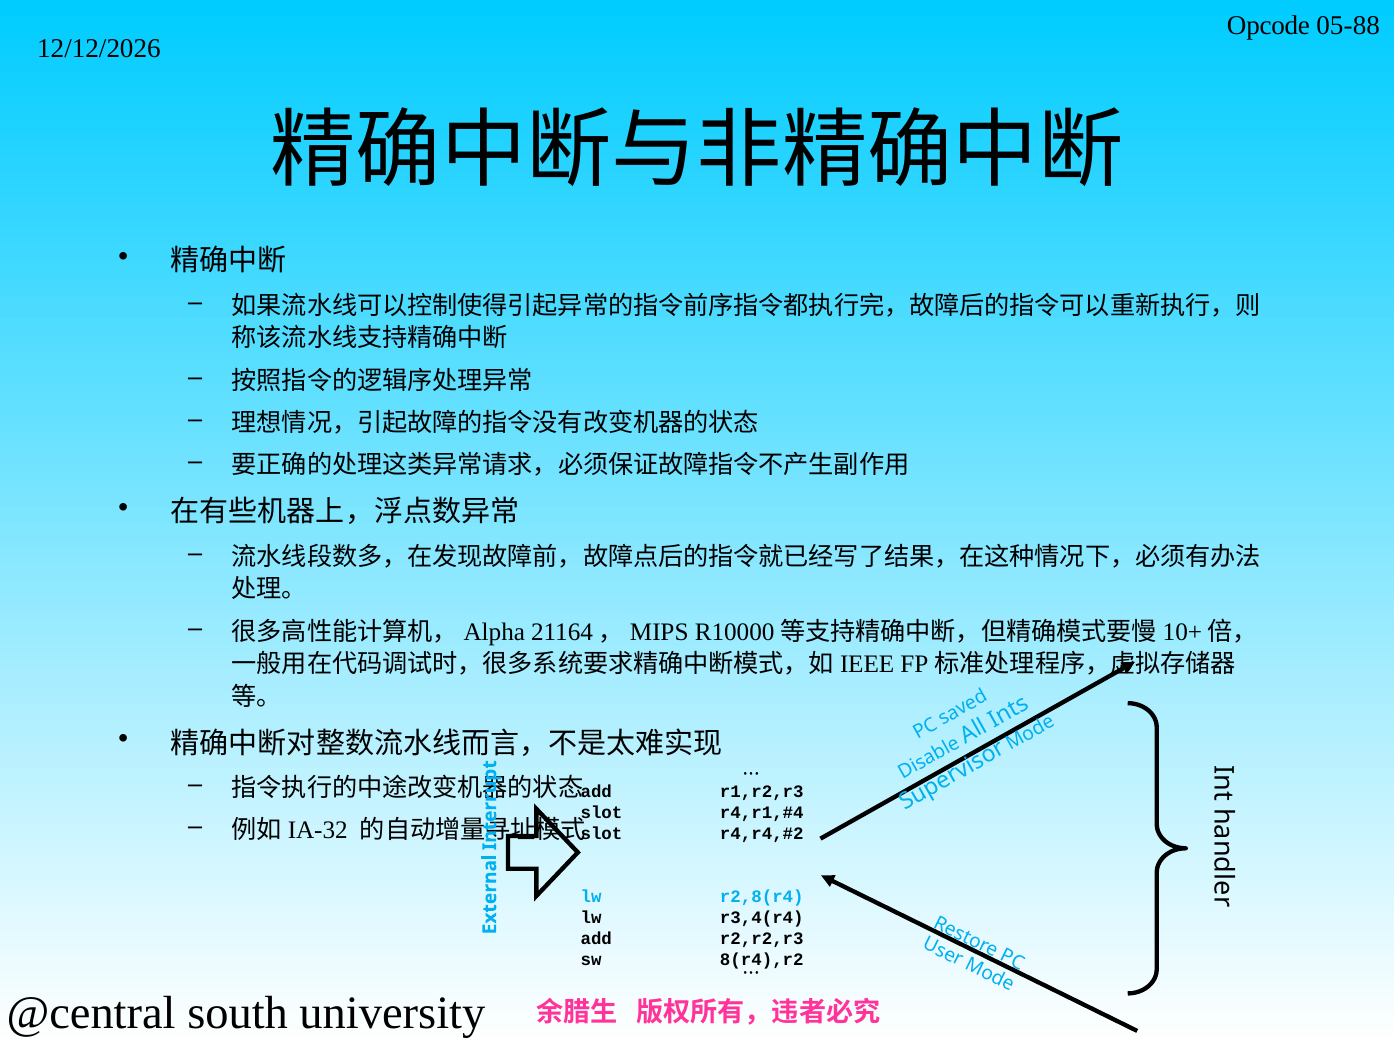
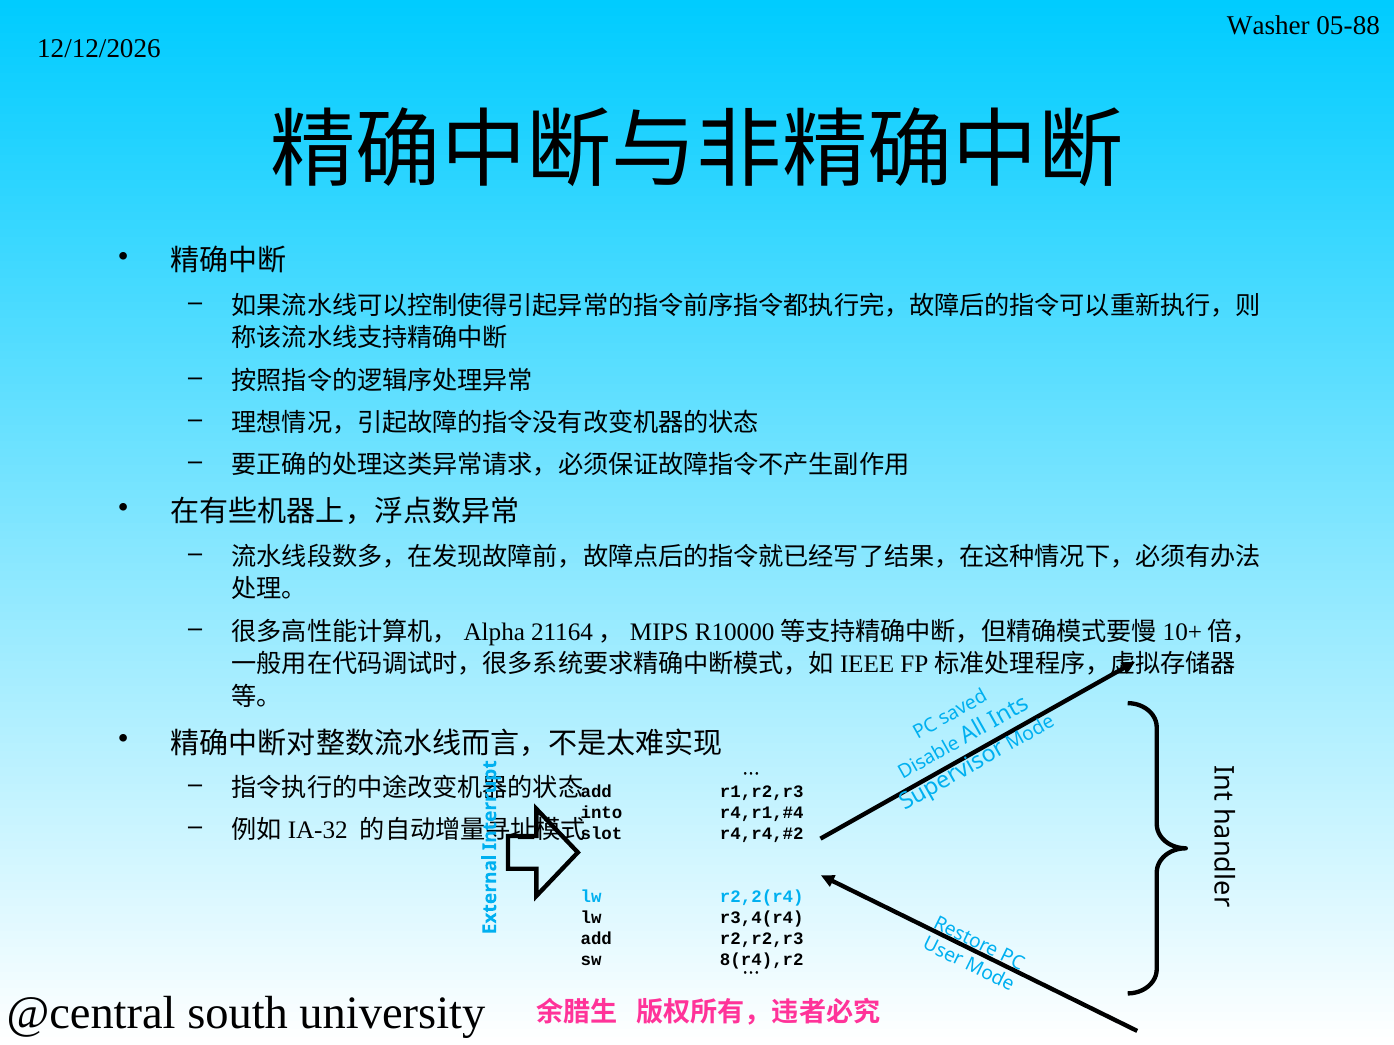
Opcode: Opcode -> Washer
slot at (601, 814): slot -> into
r2,8(r4: r2,8(r4 -> r2,2(r4
